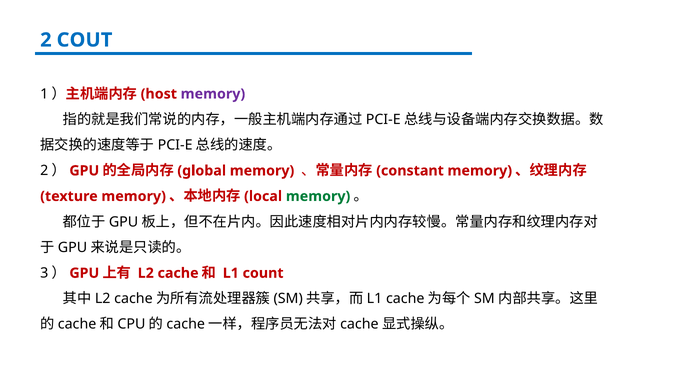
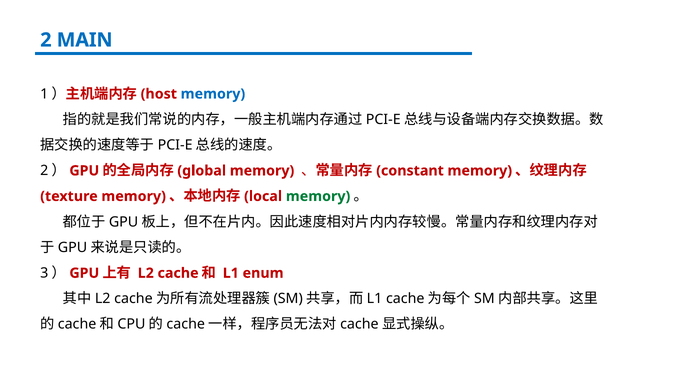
COUT: COUT -> MAIN
memory at (213, 94) colour: purple -> blue
count: count -> enum
